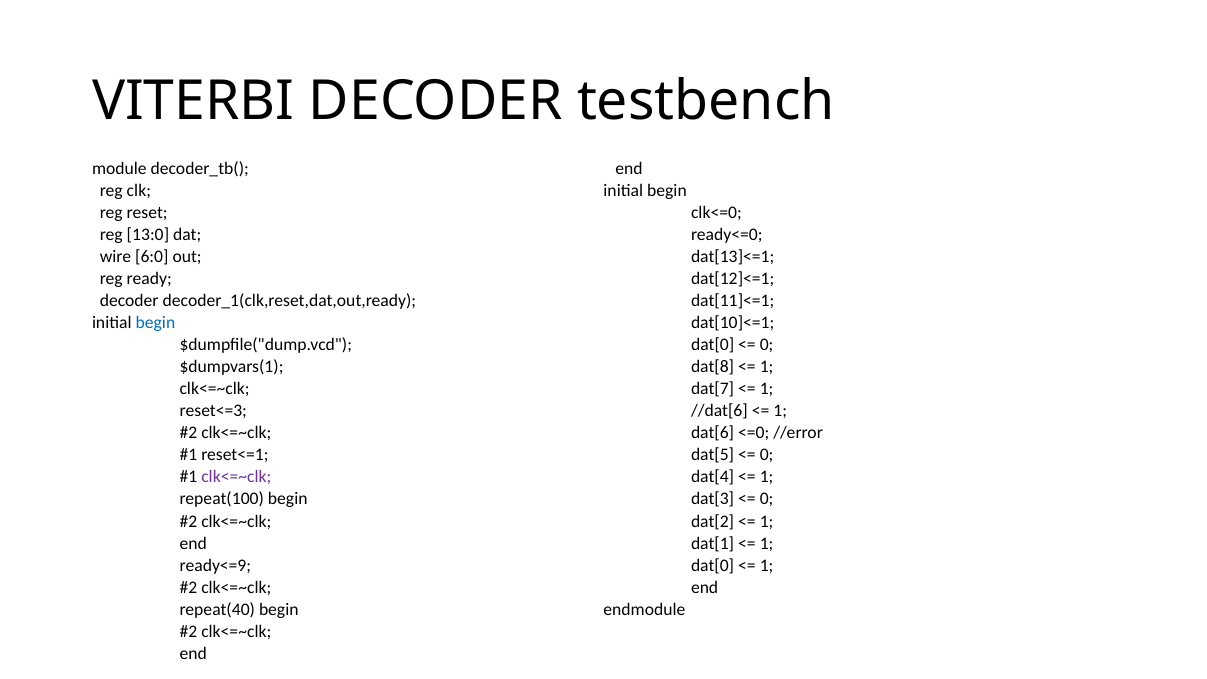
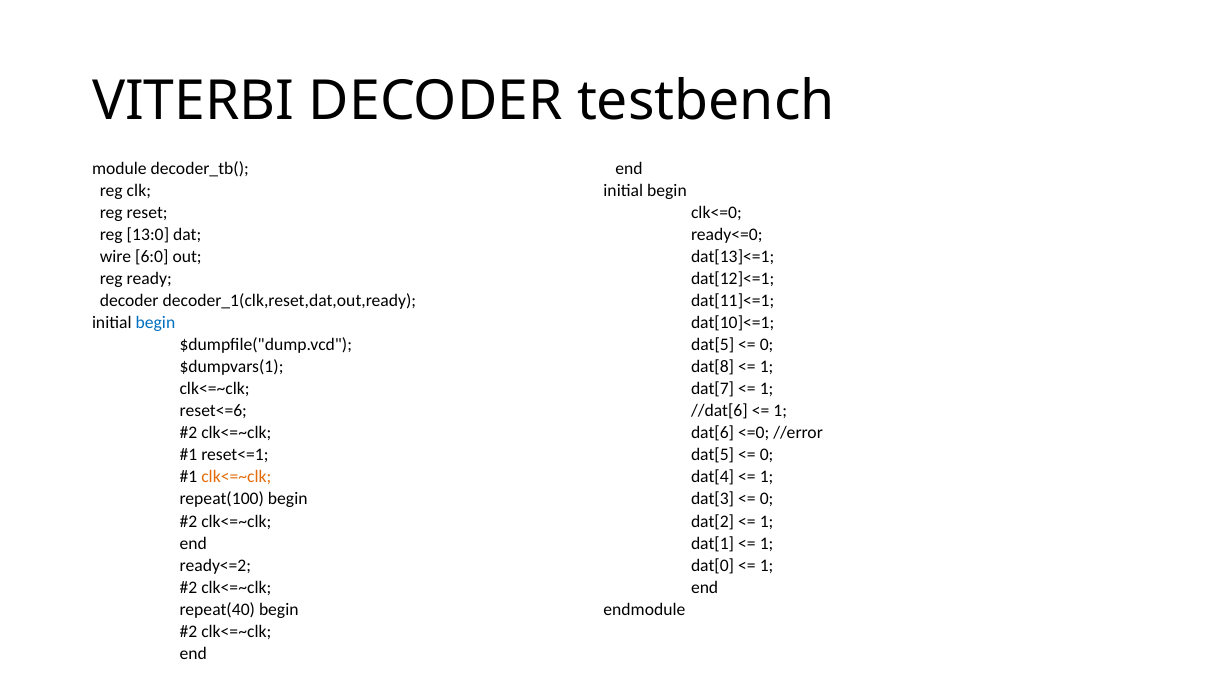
dat[0 at (713, 345): dat[0 -> dat[5
reset<=3: reset<=3 -> reset<=6
clk<=~clk at (236, 477) colour: purple -> orange
ready<=9: ready<=9 -> ready<=2
